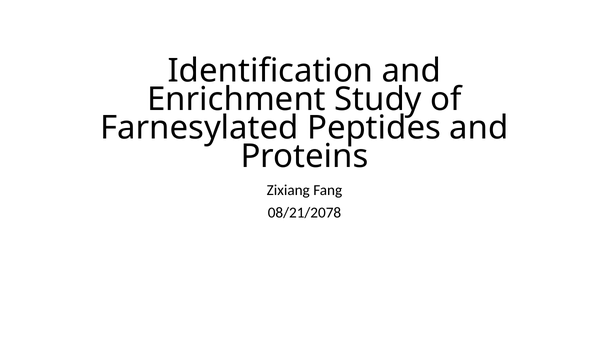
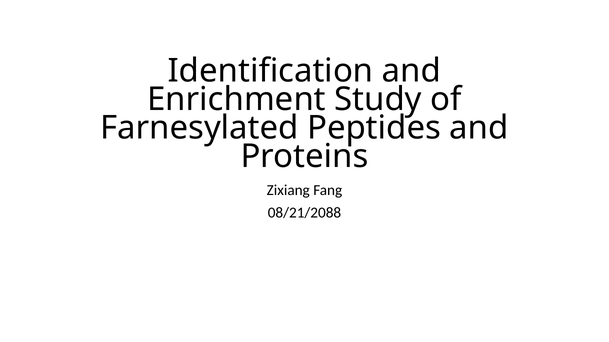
08/21/2078: 08/21/2078 -> 08/21/2088
